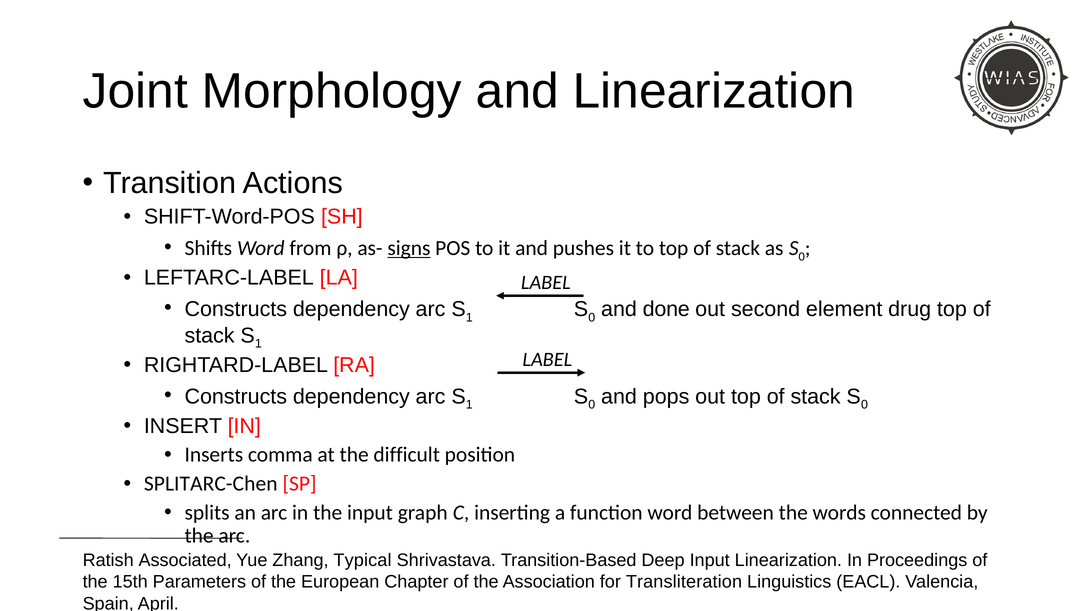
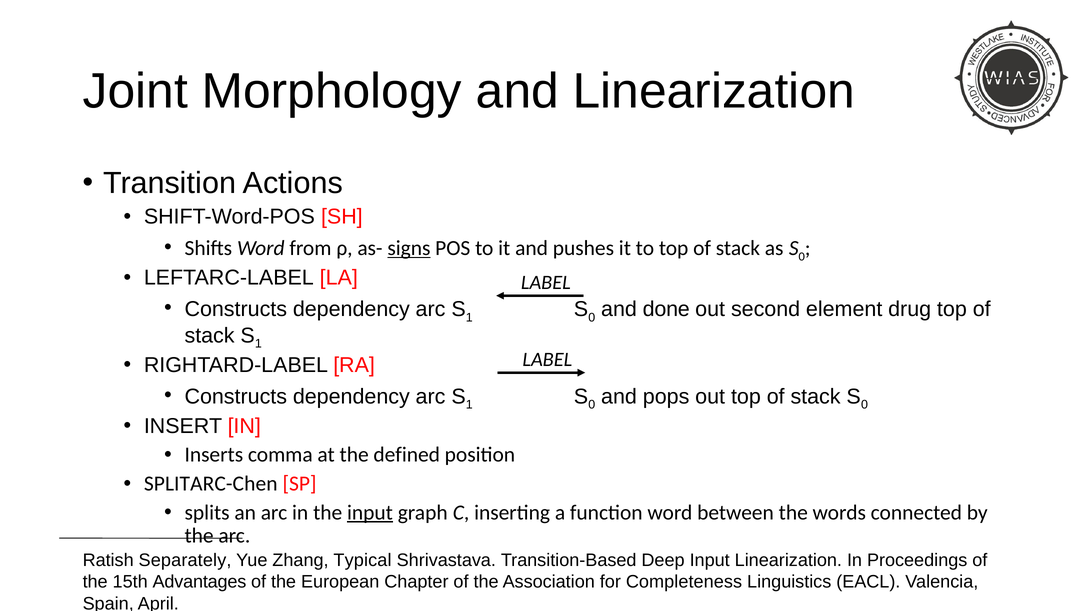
difficult: difficult -> defined
input at (370, 512) underline: none -> present
Associated: Associated -> Separately
Parameters: Parameters -> Advantages
Transliteration: Transliteration -> Completeness
